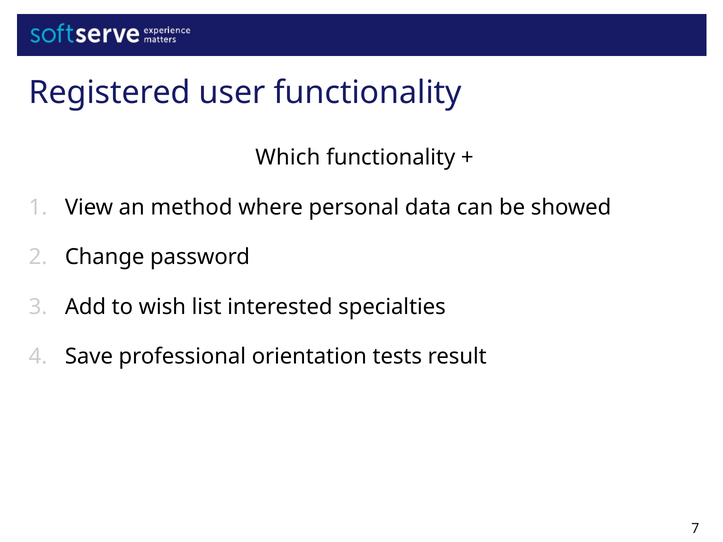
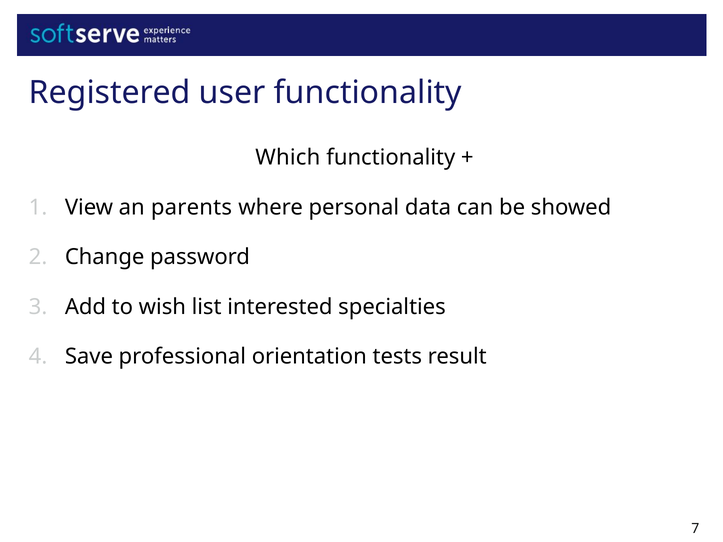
method: method -> parents
